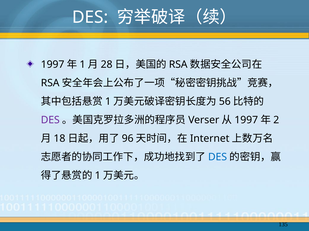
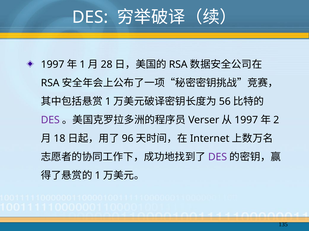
DES at (218, 157) colour: blue -> purple
